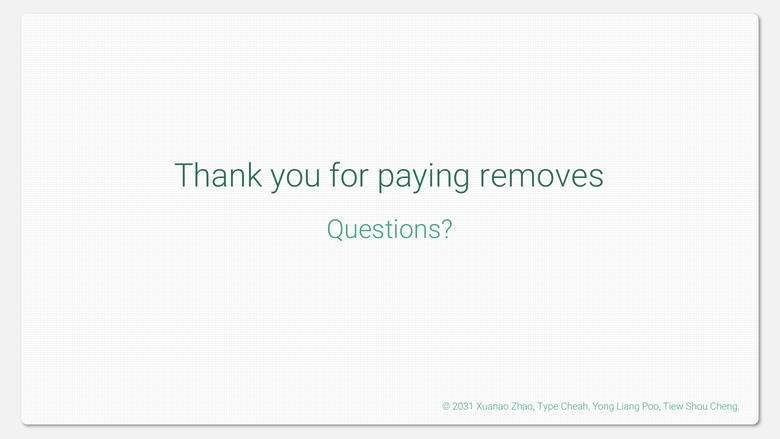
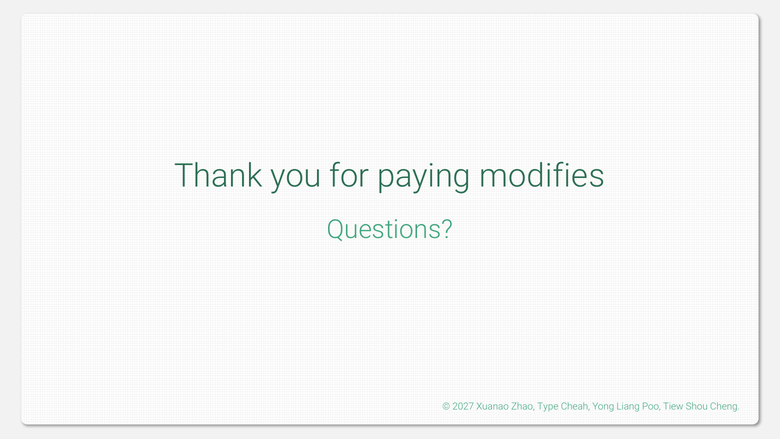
removes: removes -> modifies
2031: 2031 -> 2027
